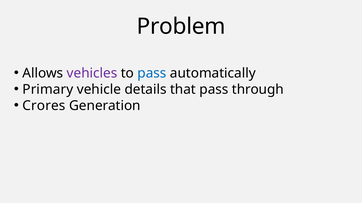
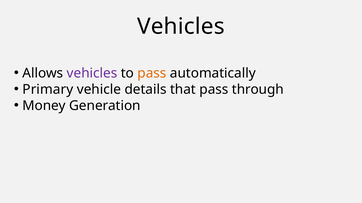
Problem at (181, 26): Problem -> Vehicles
pass at (152, 73) colour: blue -> orange
Crores: Crores -> Money
